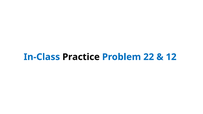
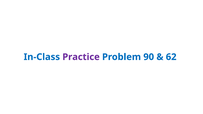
Practice colour: black -> purple
22: 22 -> 90
12: 12 -> 62
